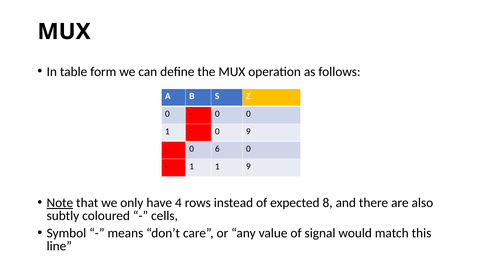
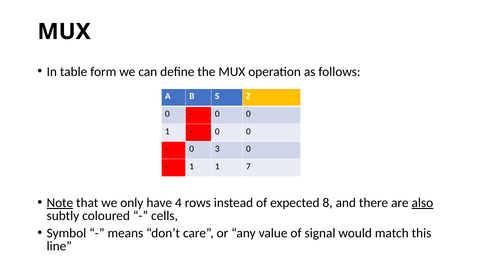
9 at (248, 131): 9 -> 0
6: 6 -> 3
1 9: 9 -> 7
also underline: none -> present
